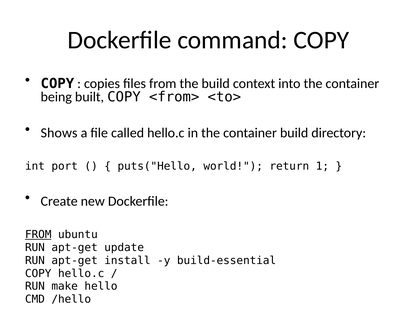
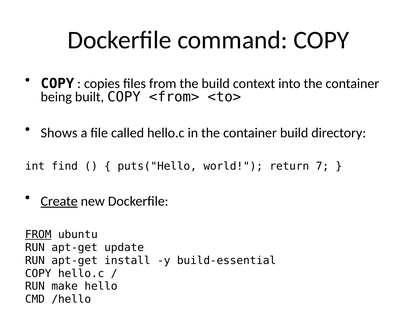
port: port -> find
1: 1 -> 7
Create underline: none -> present
